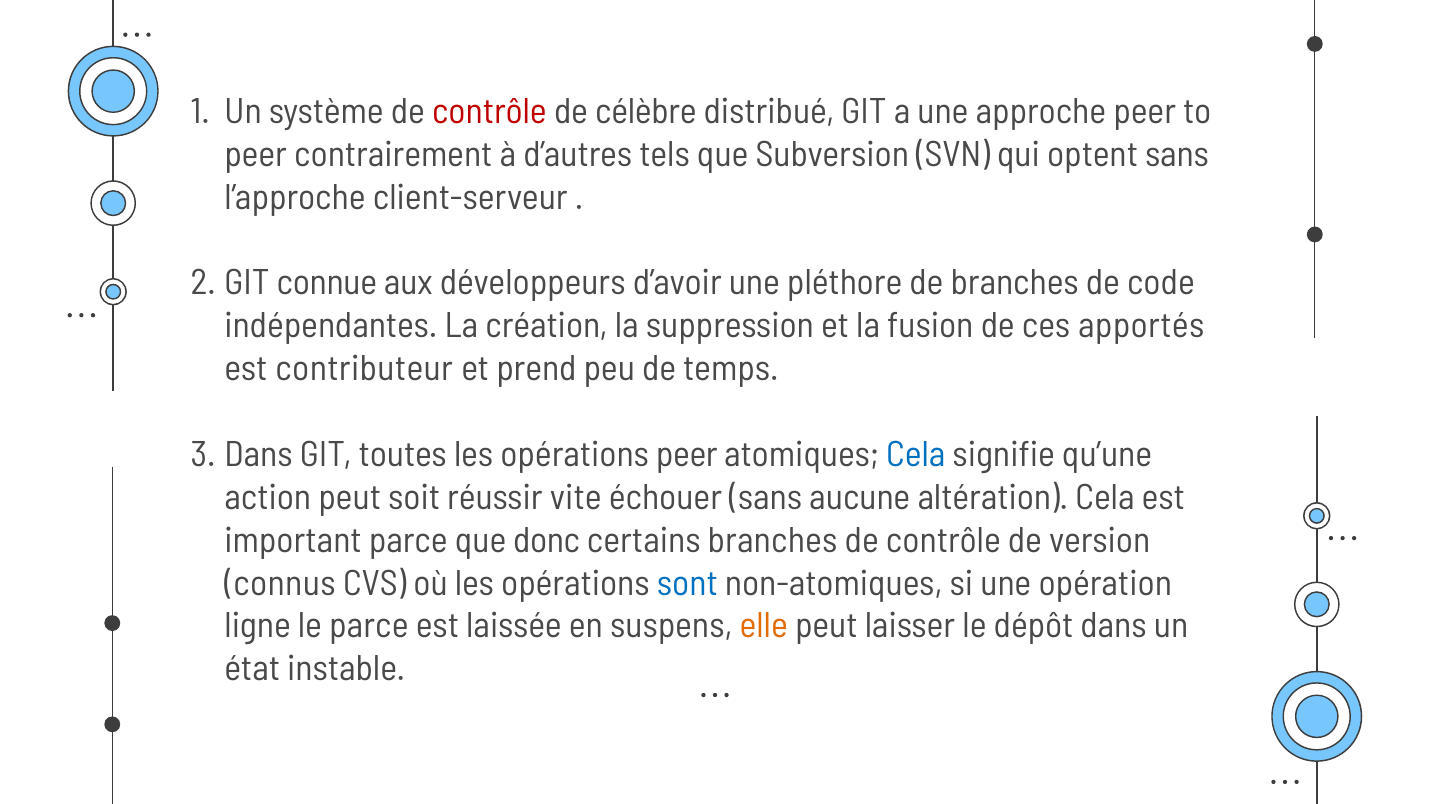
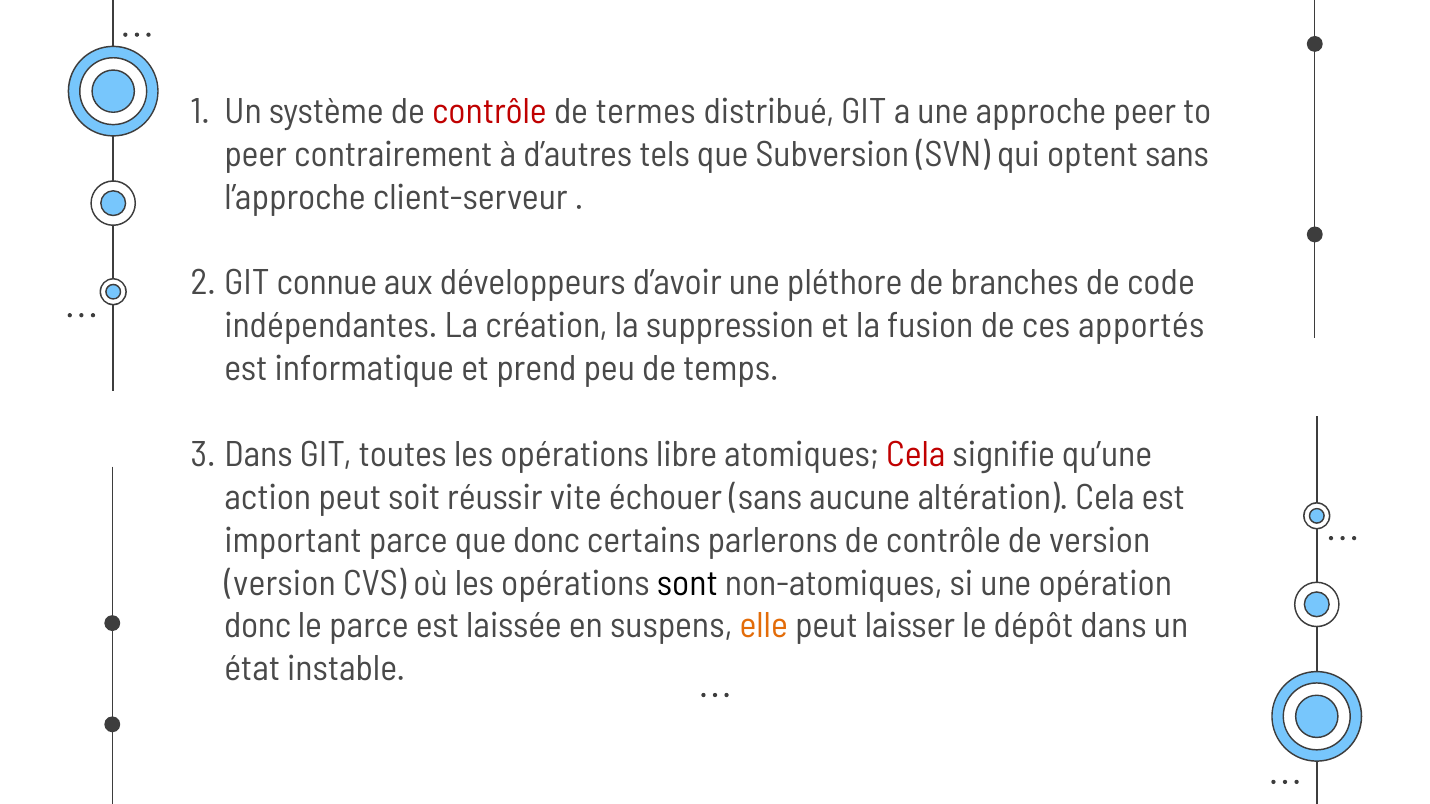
célèbre: célèbre -> termes
contributeur: contributeur -> informatique
opérations peer: peer -> libre
Cela at (916, 455) colour: blue -> red
certains branches: branches -> parlerons
connus at (280, 584): connus -> version
sont colour: blue -> black
ligne at (258, 626): ligne -> donc
